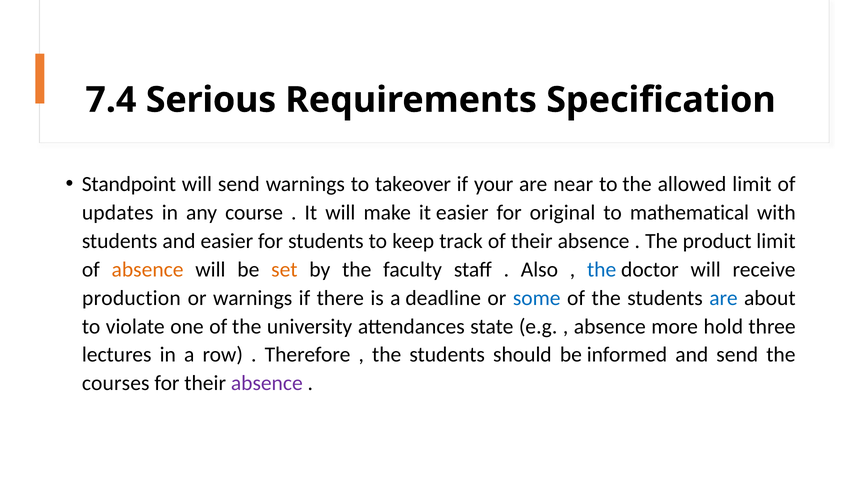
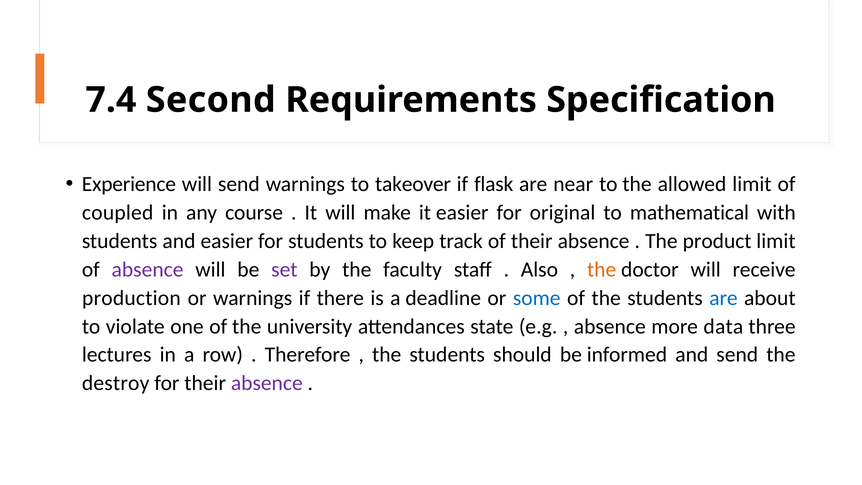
Serious: Serious -> Second
Standpoint: Standpoint -> Experience
your: your -> flask
updates: updates -> coupled
absence at (148, 269) colour: orange -> purple
set colour: orange -> purple
the at (602, 269) colour: blue -> orange
hold: hold -> data
courses: courses -> destroy
